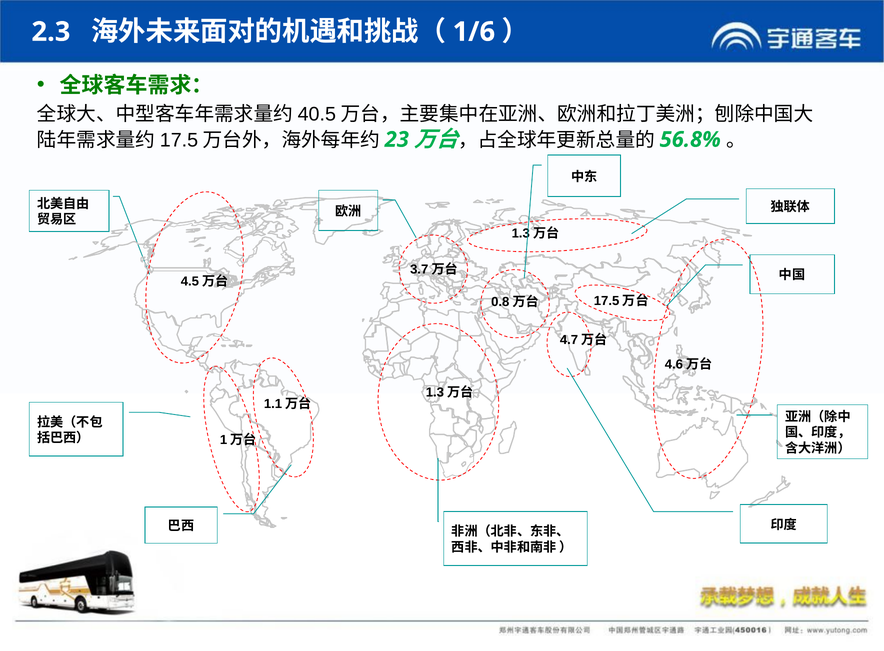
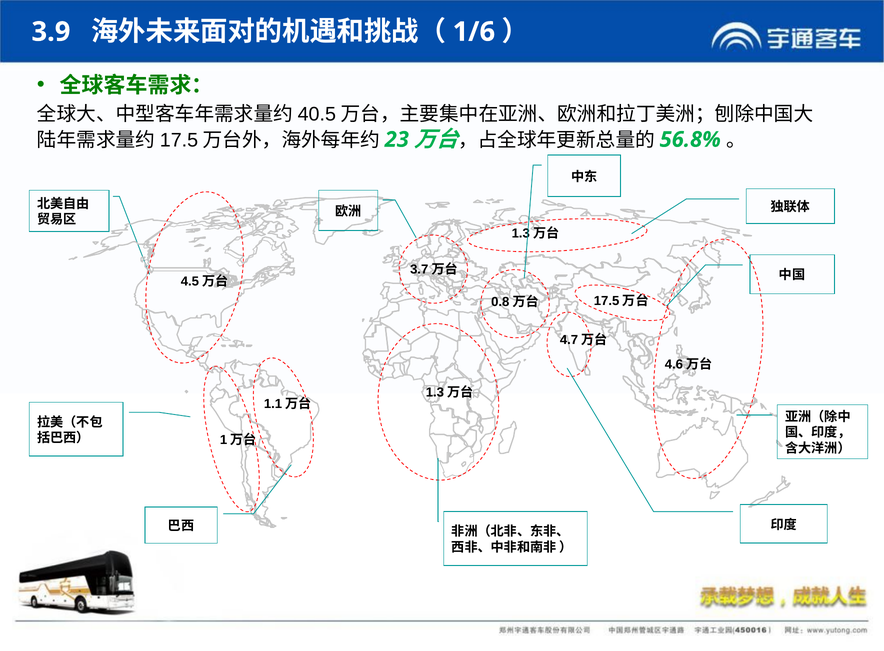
2.3: 2.3 -> 3.9
